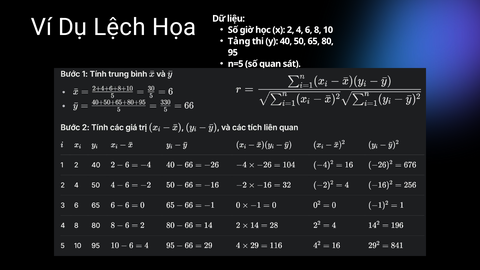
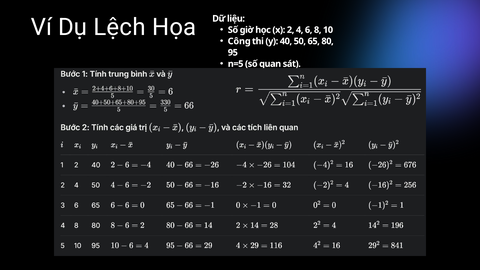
Tảng: Tảng -> Công
